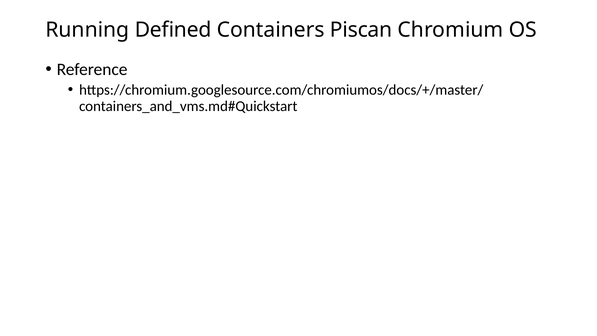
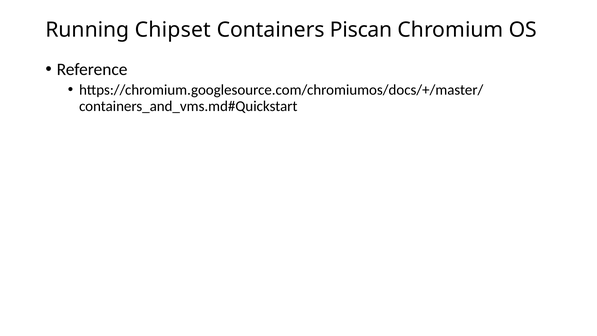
Defined: Defined -> Chipset
